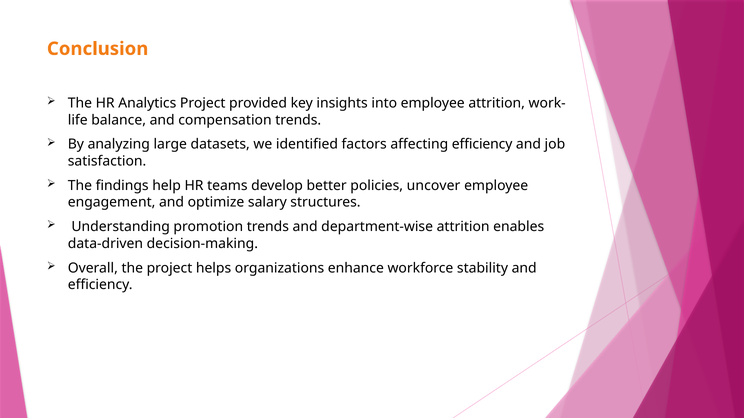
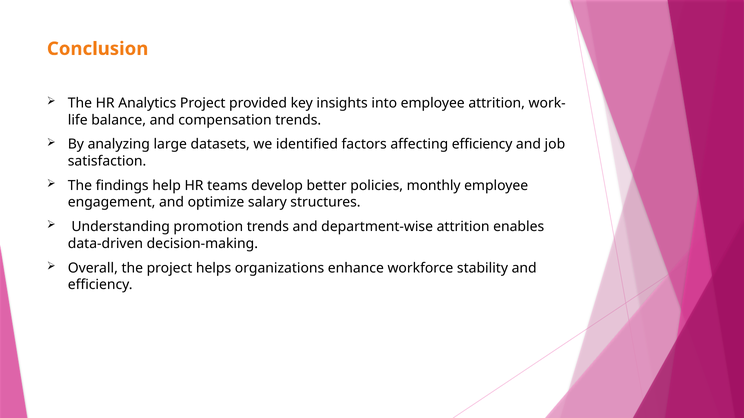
uncover: uncover -> monthly
